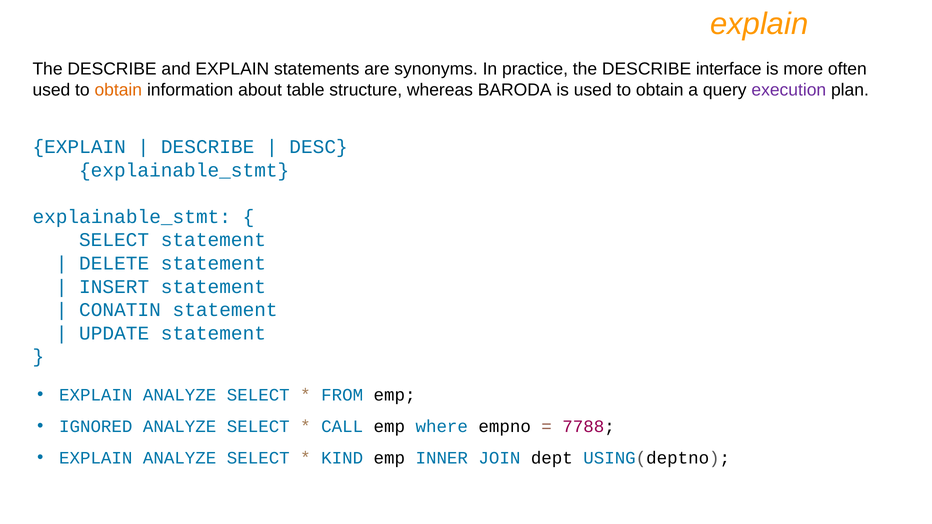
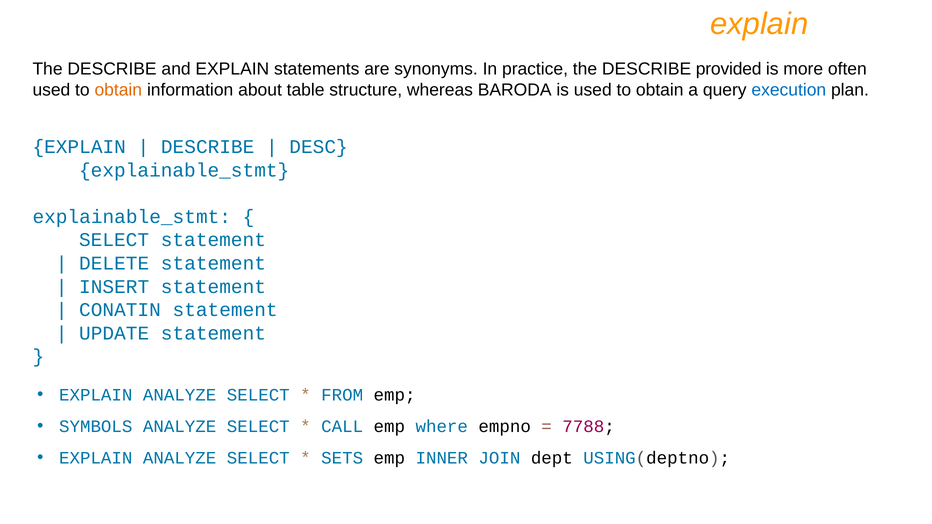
interface: interface -> provided
execution colour: purple -> blue
IGNORED: IGNORED -> SYMBOLS
KIND: KIND -> SETS
